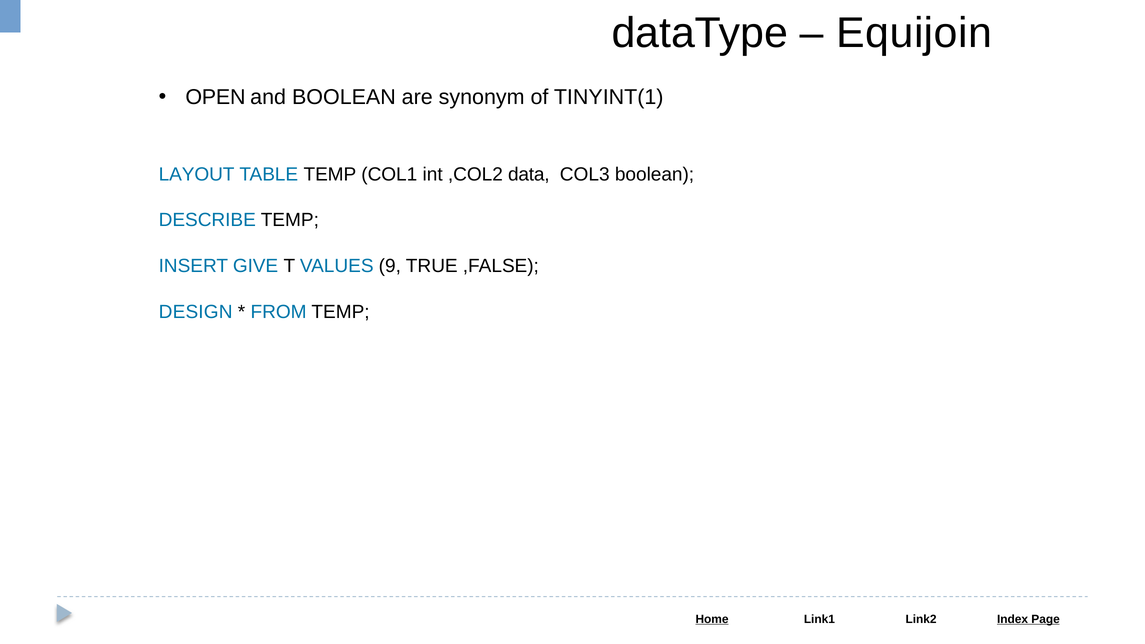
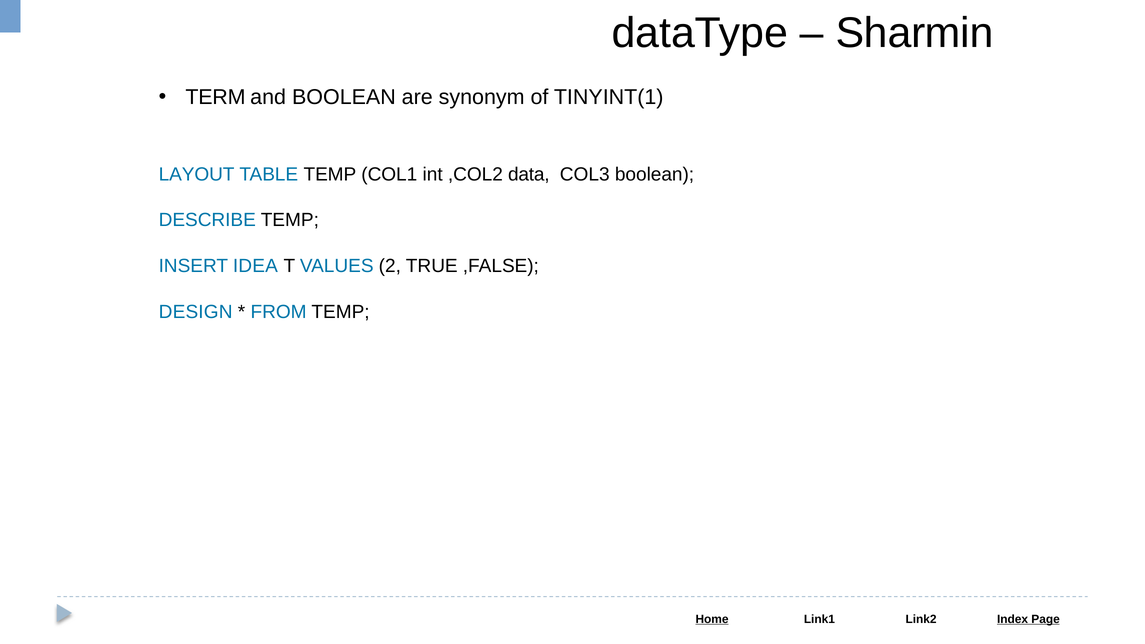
Equijoin: Equijoin -> Sharmin
OPEN: OPEN -> TERM
GIVE: GIVE -> IDEA
9: 9 -> 2
